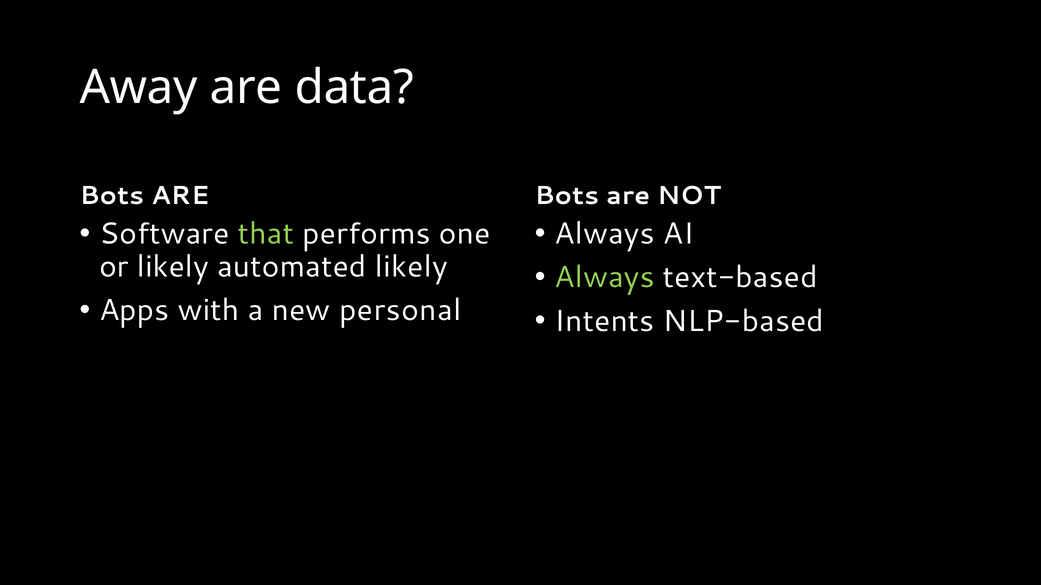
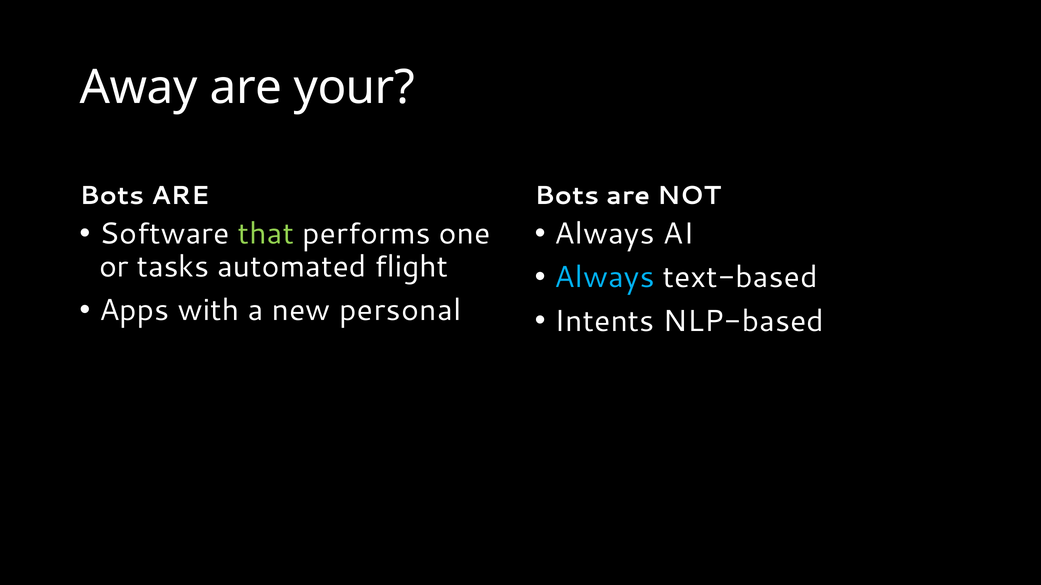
data: data -> your
or likely: likely -> tasks
automated likely: likely -> flight
Always at (604, 278) colour: light green -> light blue
